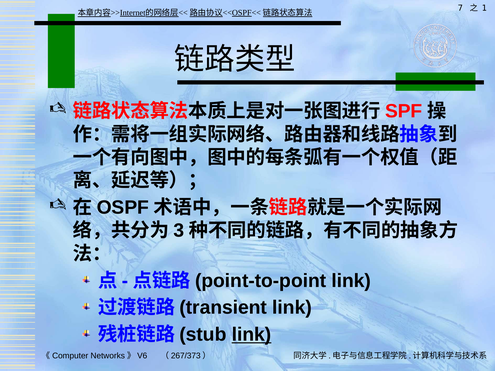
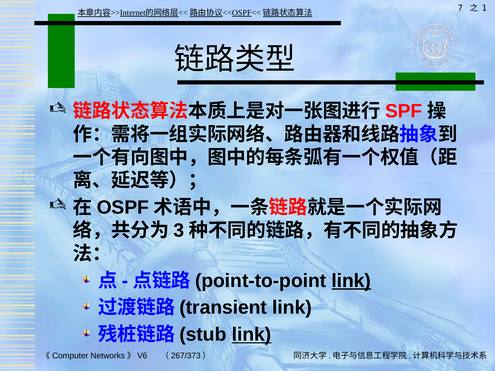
link at (351, 281) underline: none -> present
